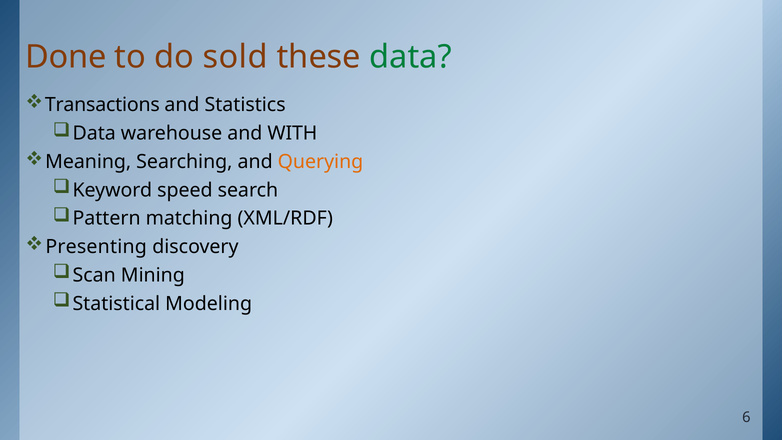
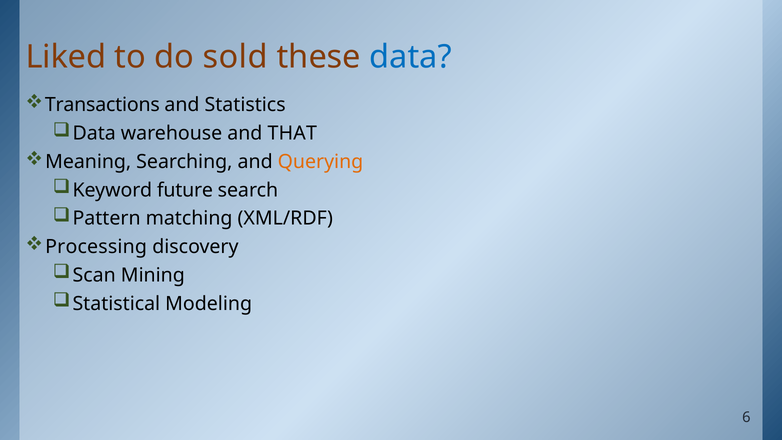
Done: Done -> Liked
data at (410, 57) colour: green -> blue
WITH: WITH -> THAT
speed: speed -> future
Presenting: Presenting -> Processing
